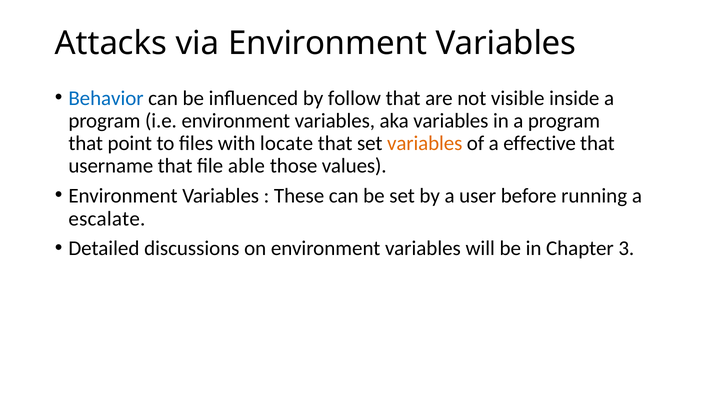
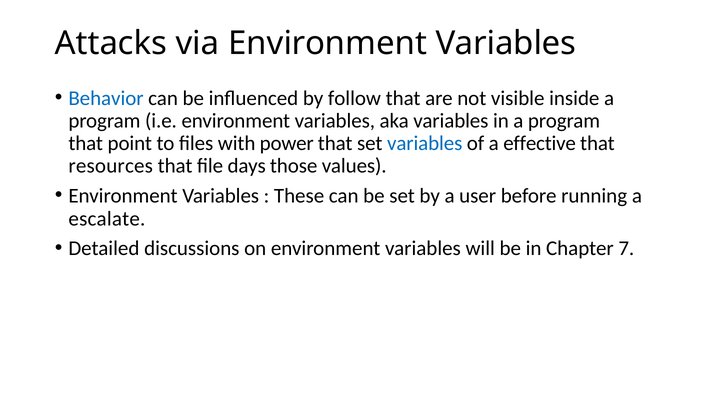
locate: locate -> power
variables at (425, 143) colour: orange -> blue
username: username -> resources
able: able -> days
3: 3 -> 7
